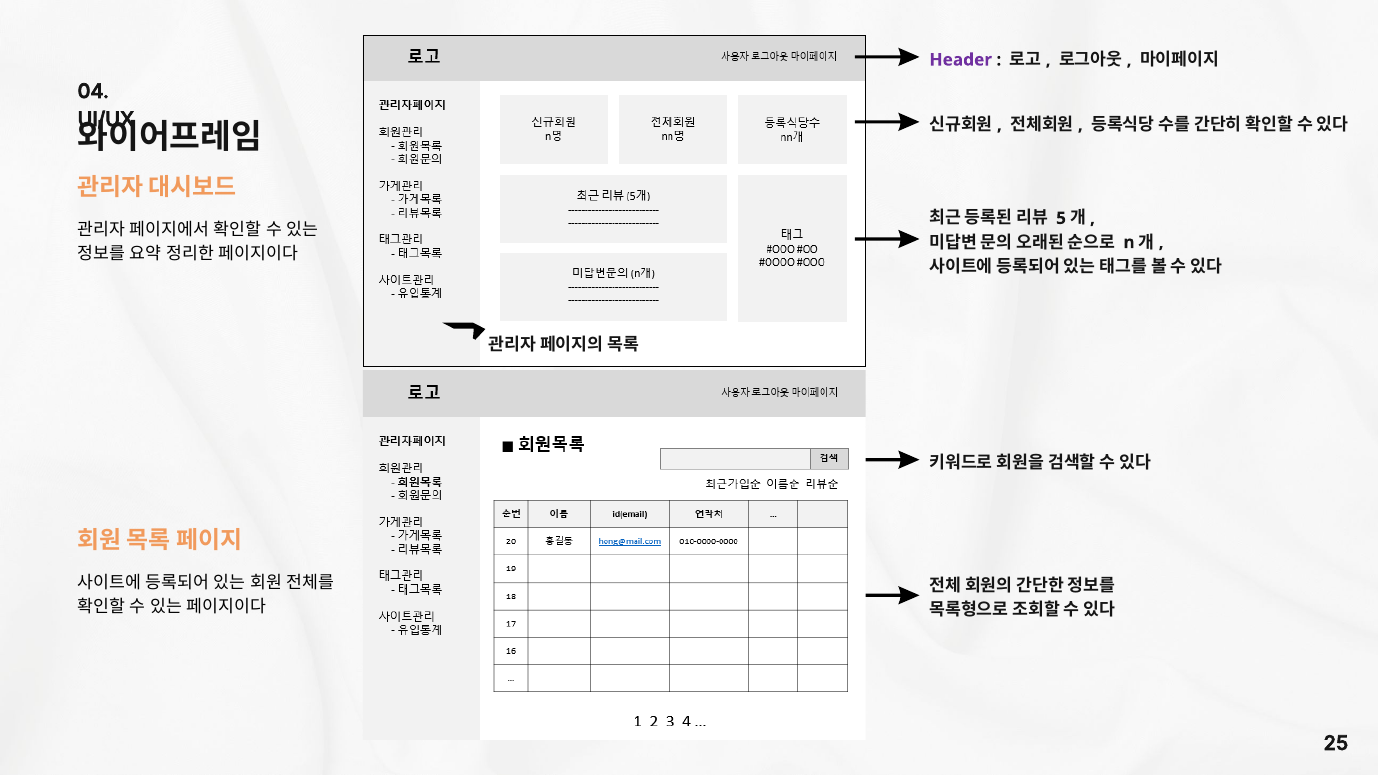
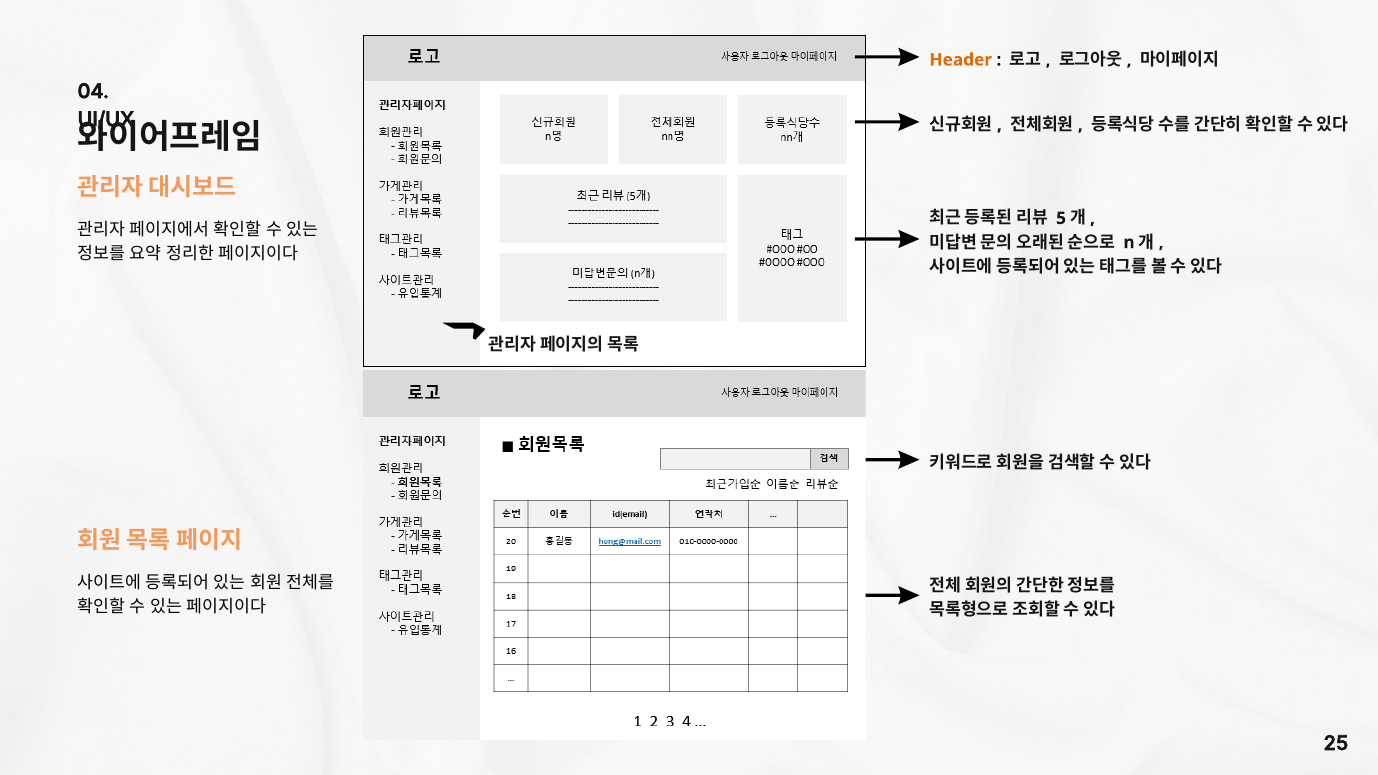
Header colour: purple -> orange
